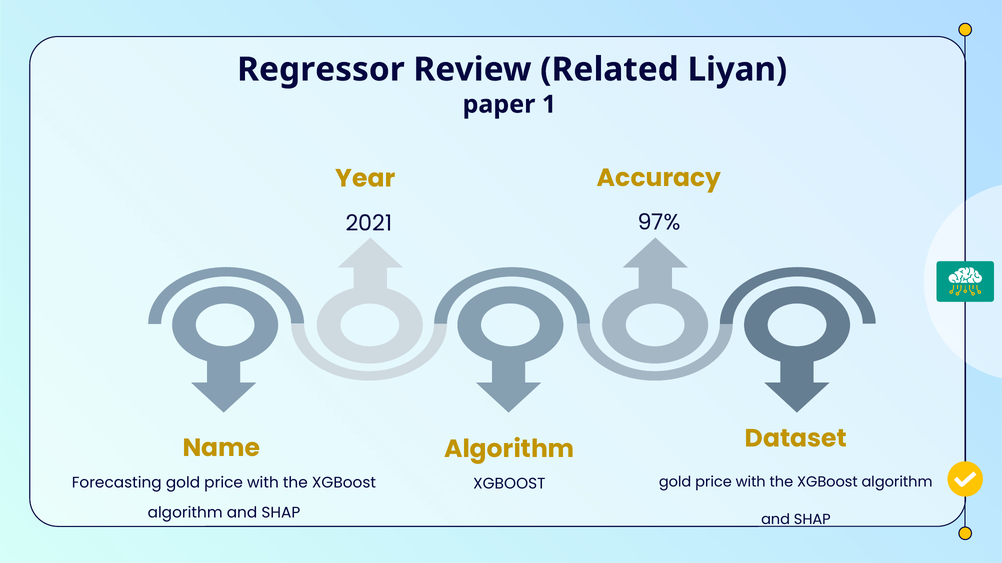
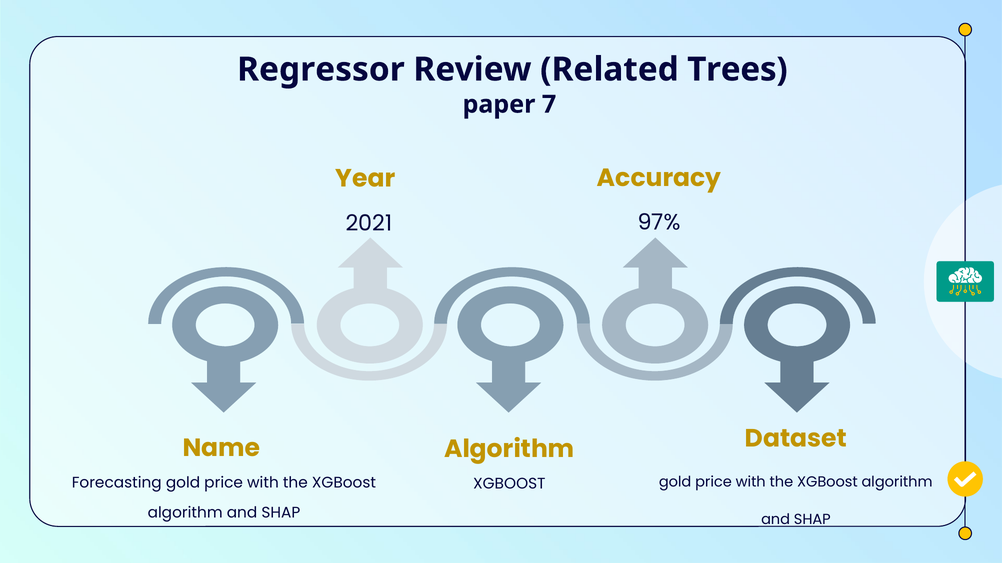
Liyan: Liyan -> Trees
1: 1 -> 7
